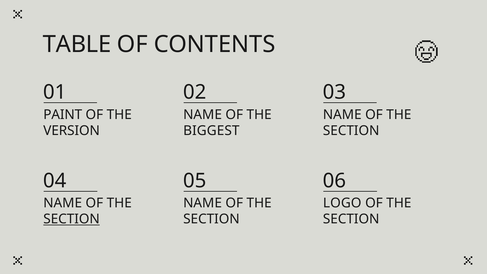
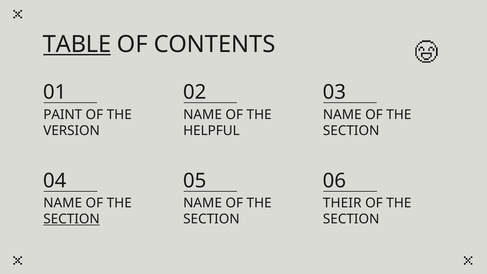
TABLE underline: none -> present
BIGGEST: BIGGEST -> HELPFUL
LOGO: LOGO -> THEIR
